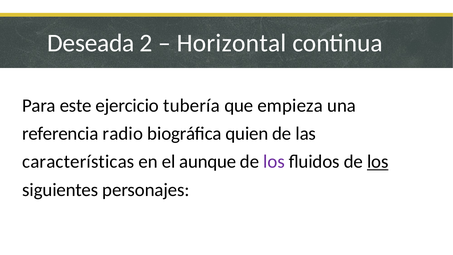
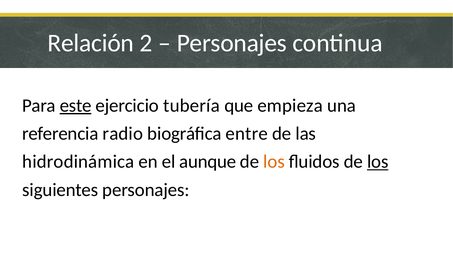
Deseada: Deseada -> Relación
Horizontal at (232, 43): Horizontal -> Personajes
este underline: none -> present
quien: quien -> entre
características: características -> hidrodinámica
los at (274, 162) colour: purple -> orange
